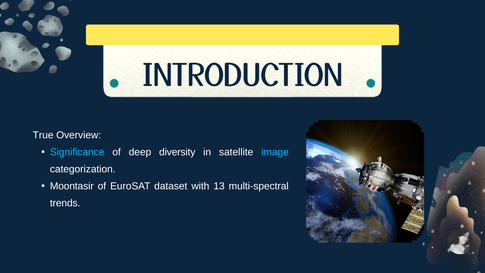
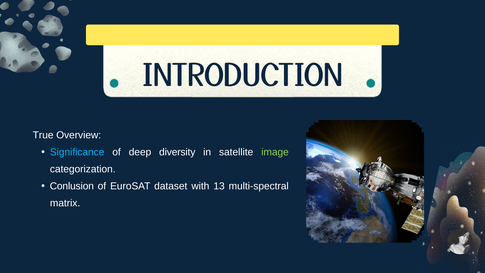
image colour: light blue -> light green
Moontasir: Moontasir -> Conlusion
trends: trends -> matrix
